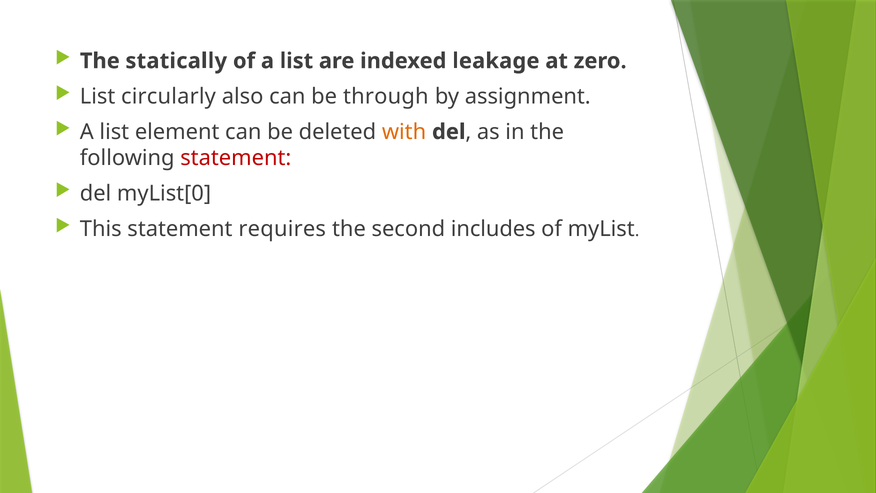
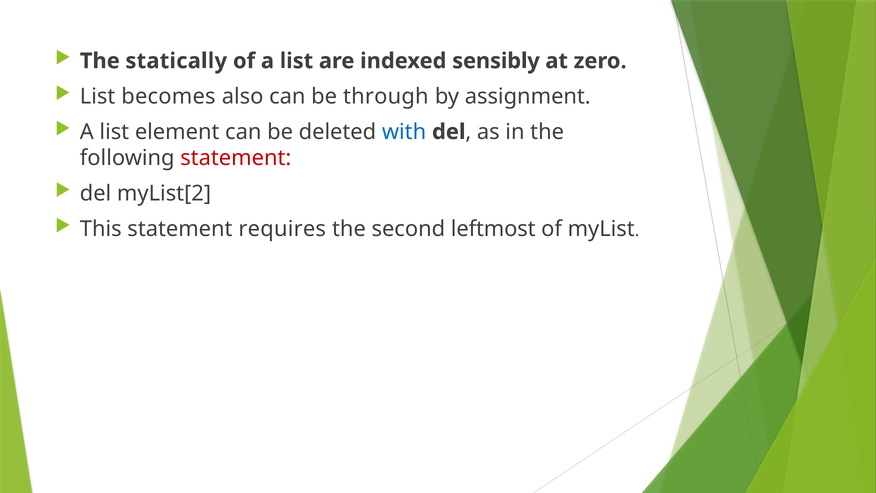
leakage: leakage -> sensibly
circularly: circularly -> becomes
with colour: orange -> blue
myList[0: myList[0 -> myList[2
includes: includes -> leftmost
